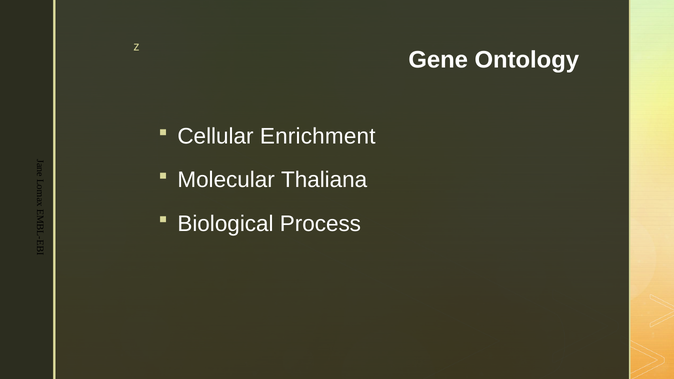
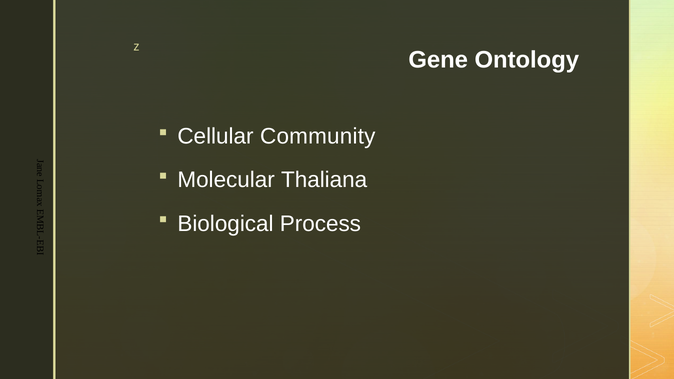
Enrichment: Enrichment -> Community
